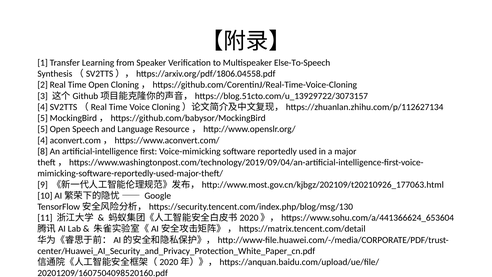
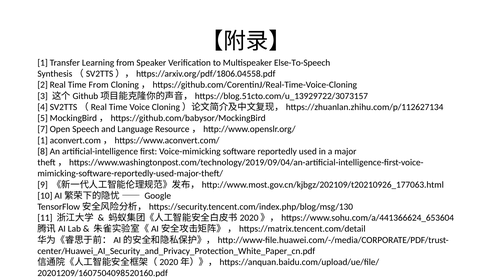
Time Open: Open -> From
5 at (43, 129): 5 -> 7
4 at (43, 140): 4 -> 1
